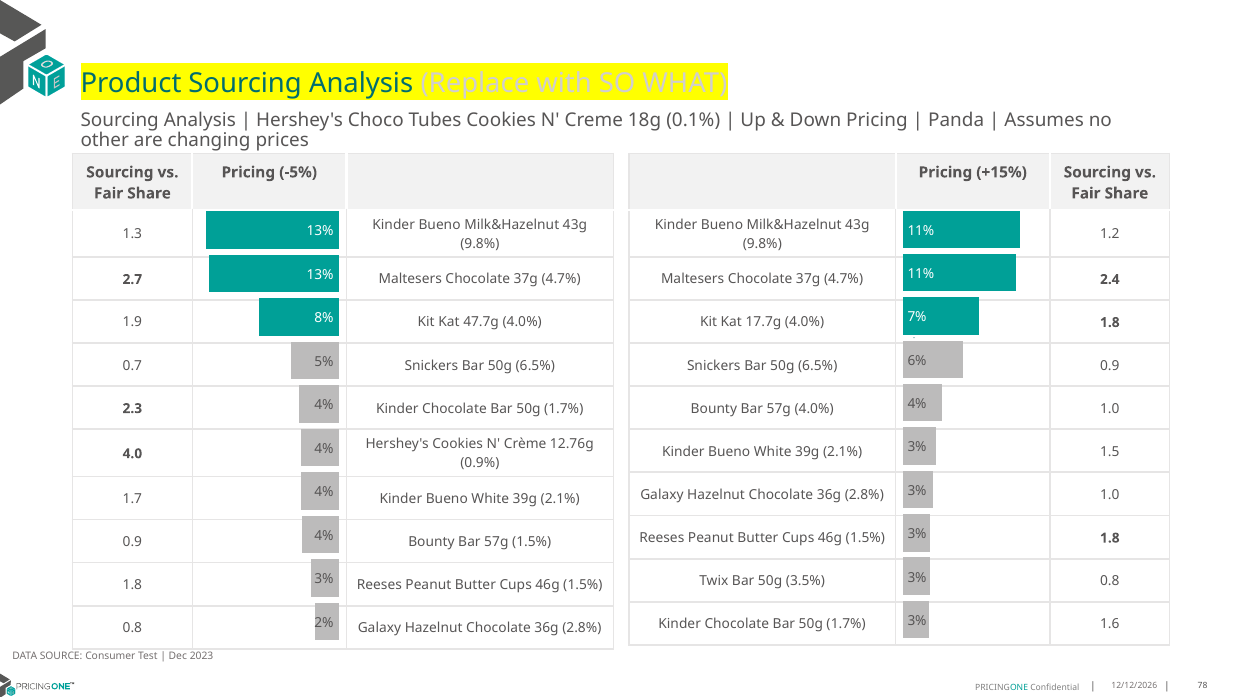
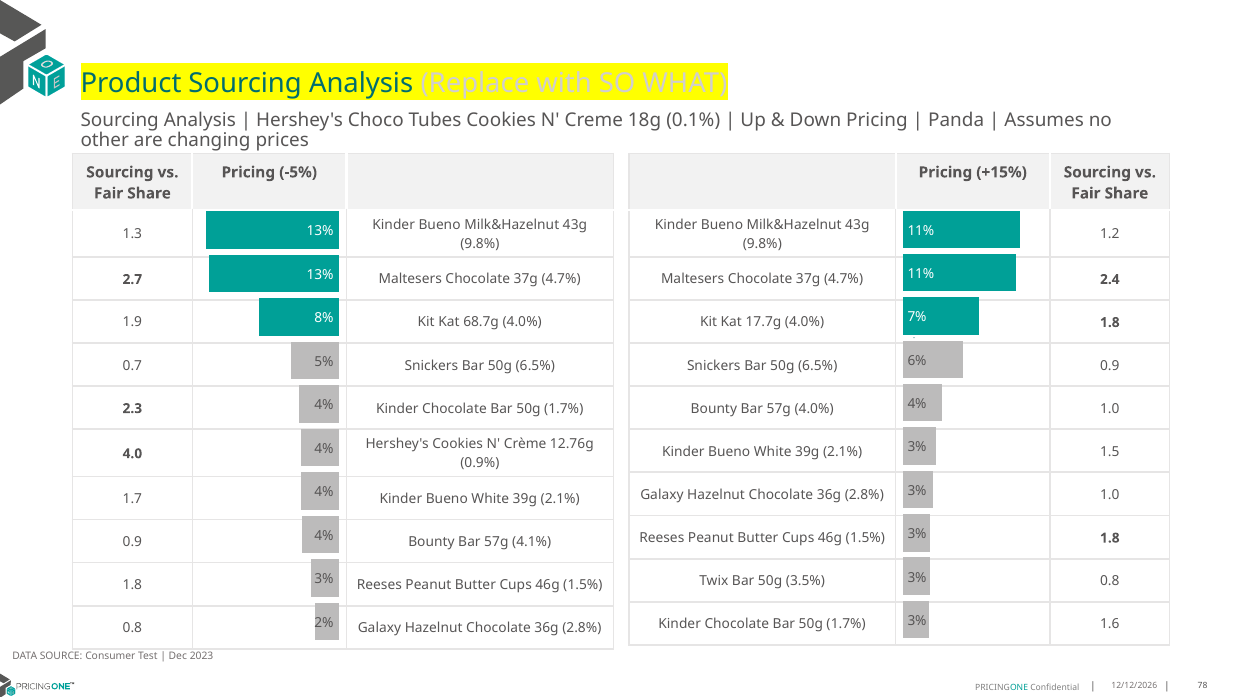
47.7g: 47.7g -> 68.7g
57g 1.5%: 1.5% -> 4.1%
